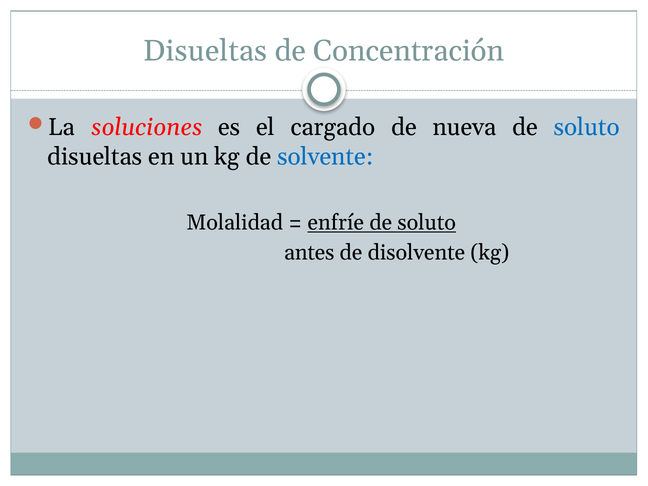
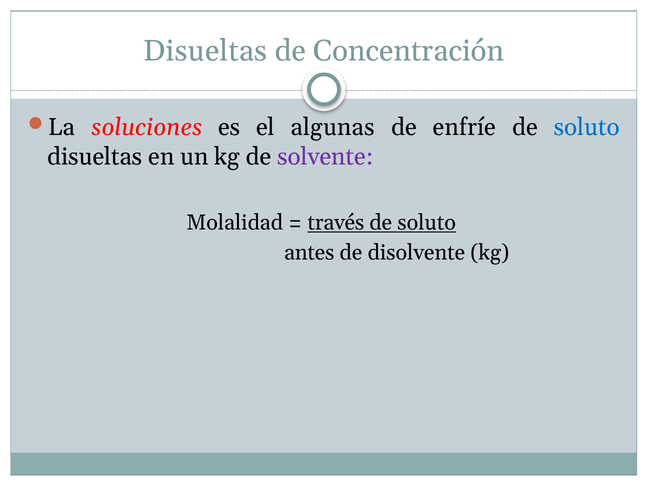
cargado: cargado -> algunas
nueva: nueva -> enfríe
solvente colour: blue -> purple
enfríe: enfríe -> través
